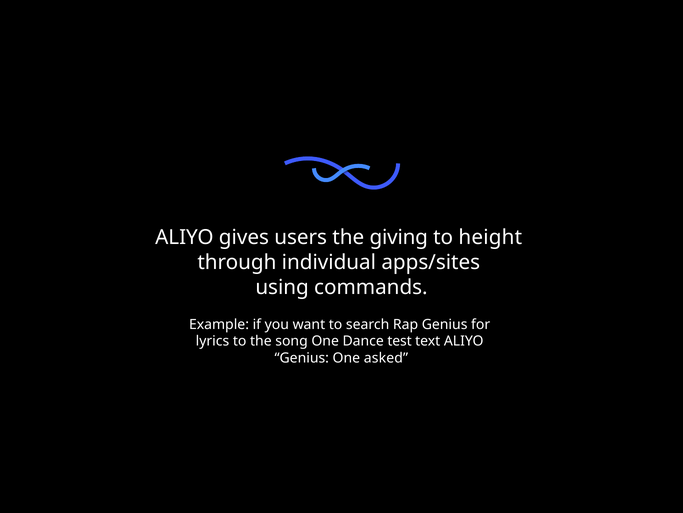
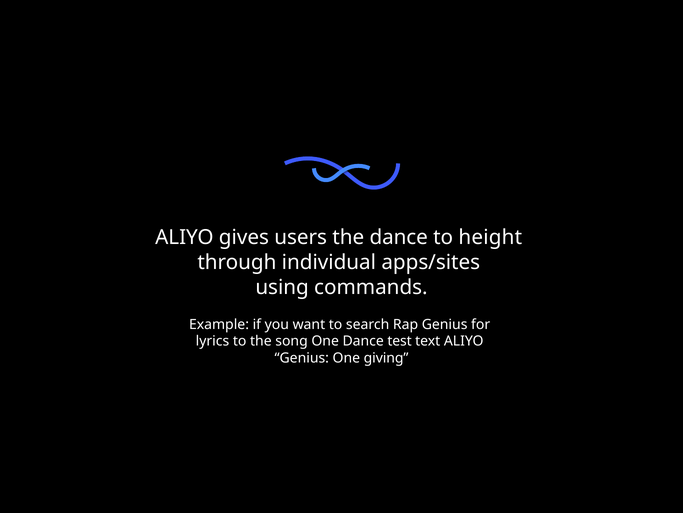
the giving: giving -> dance
asked: asked -> giving
